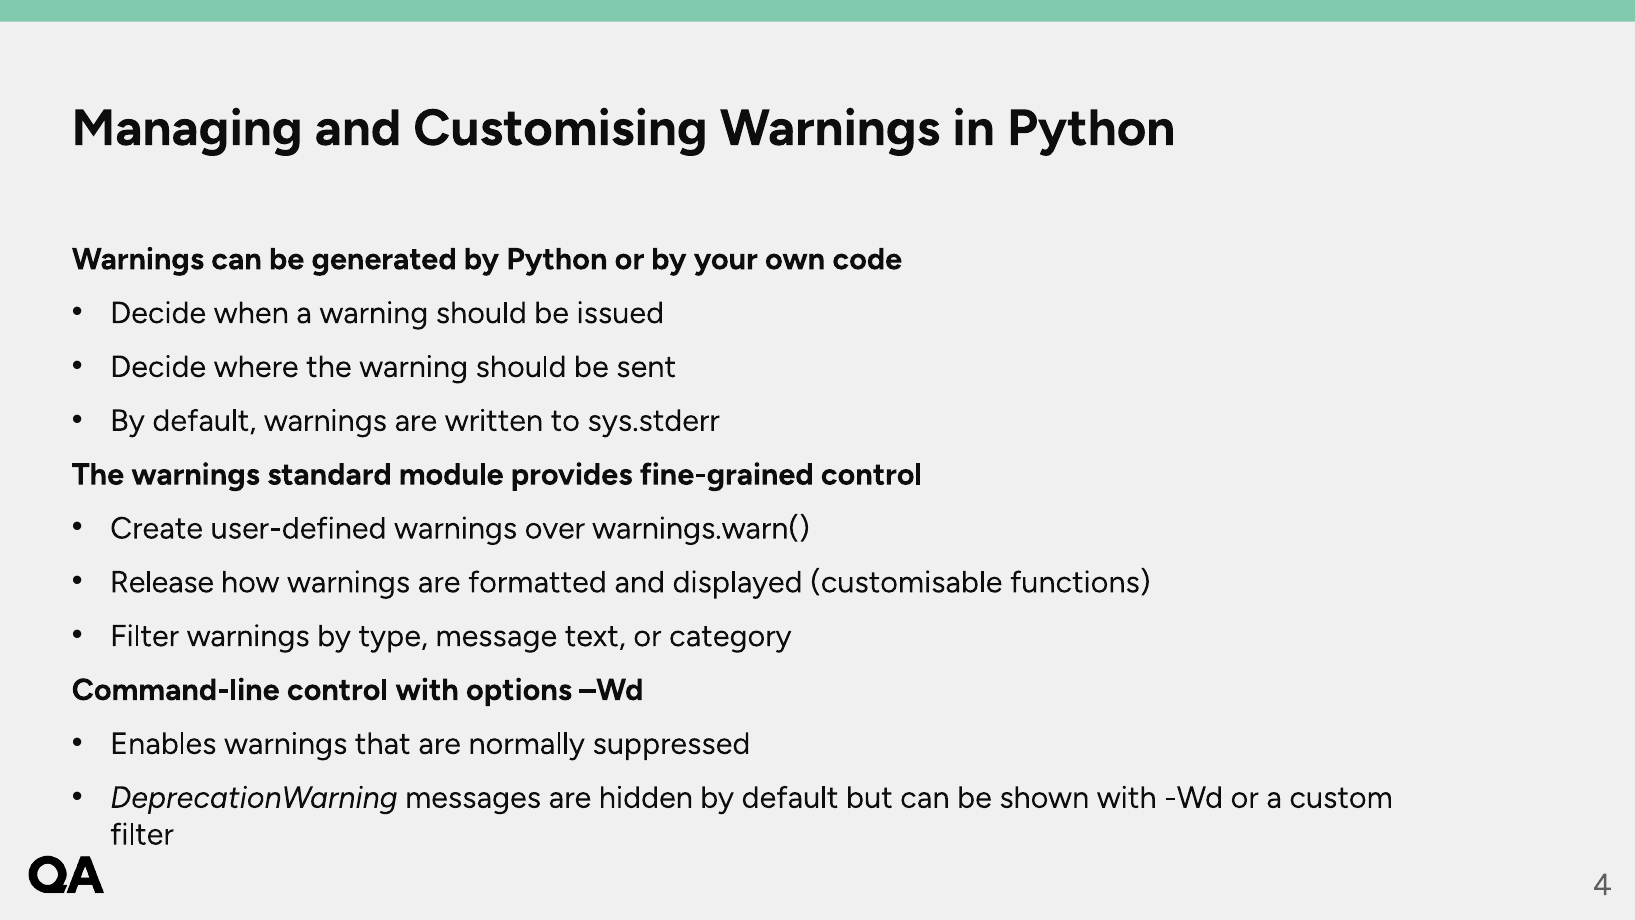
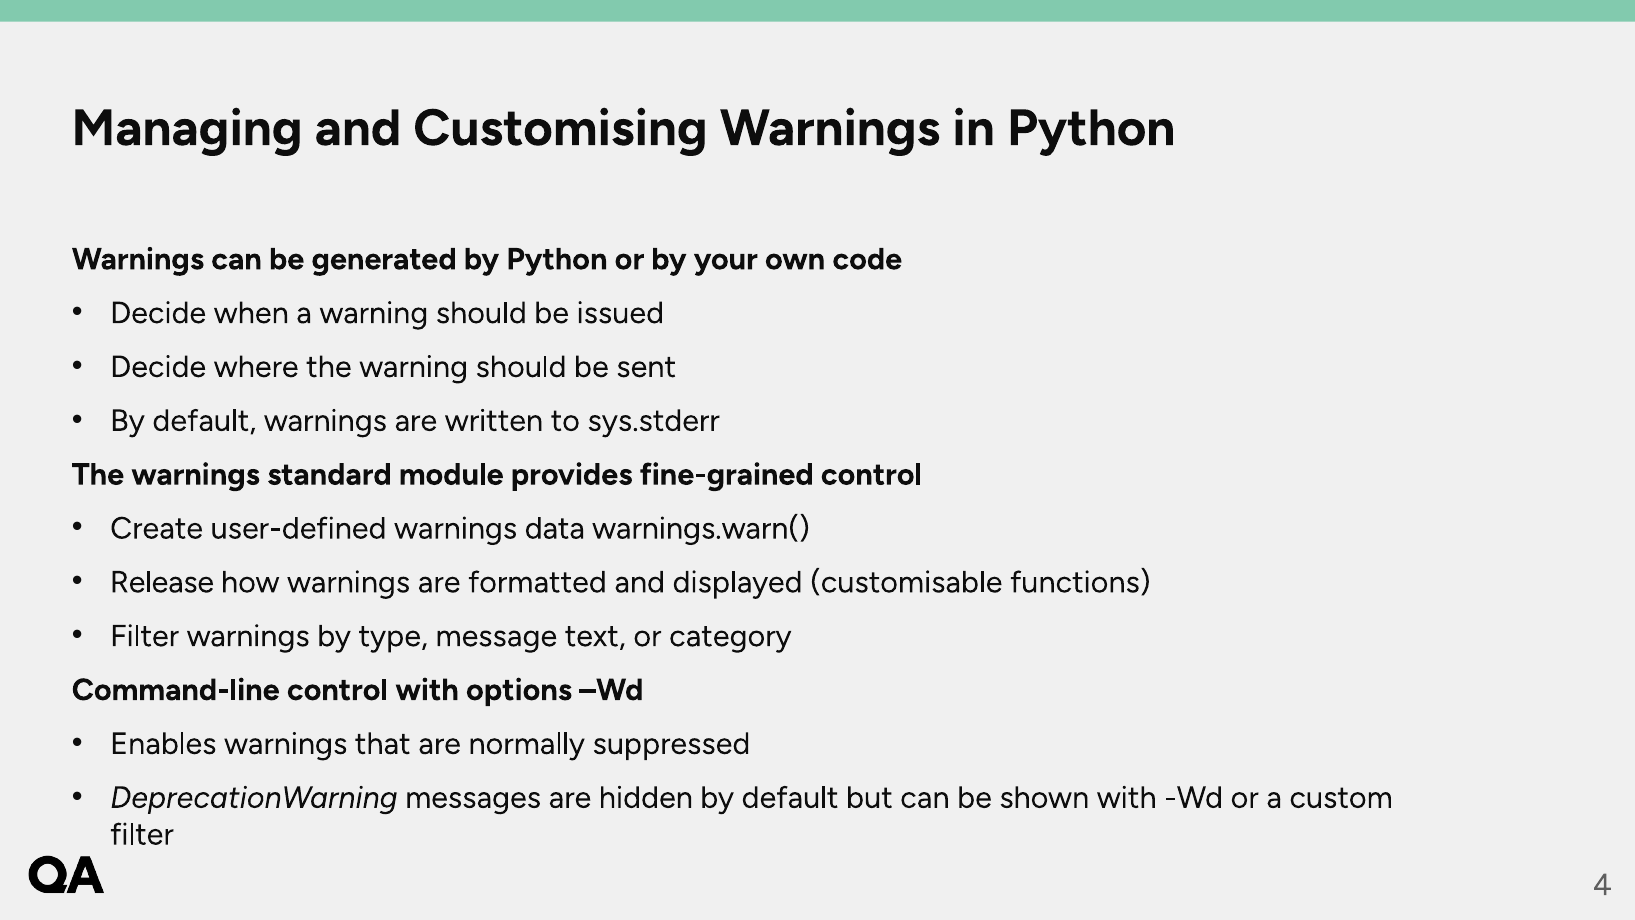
over: over -> data
